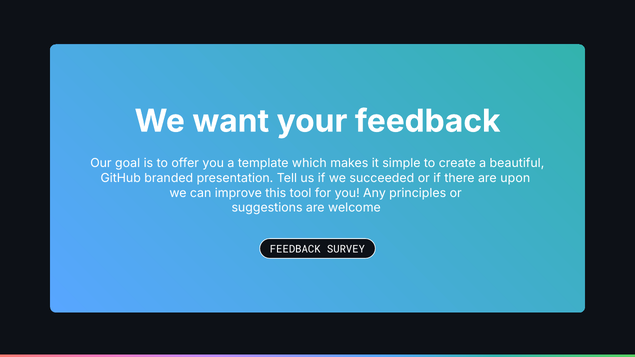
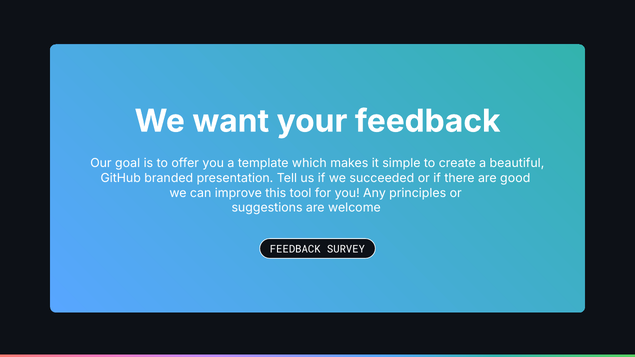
upon: upon -> good
